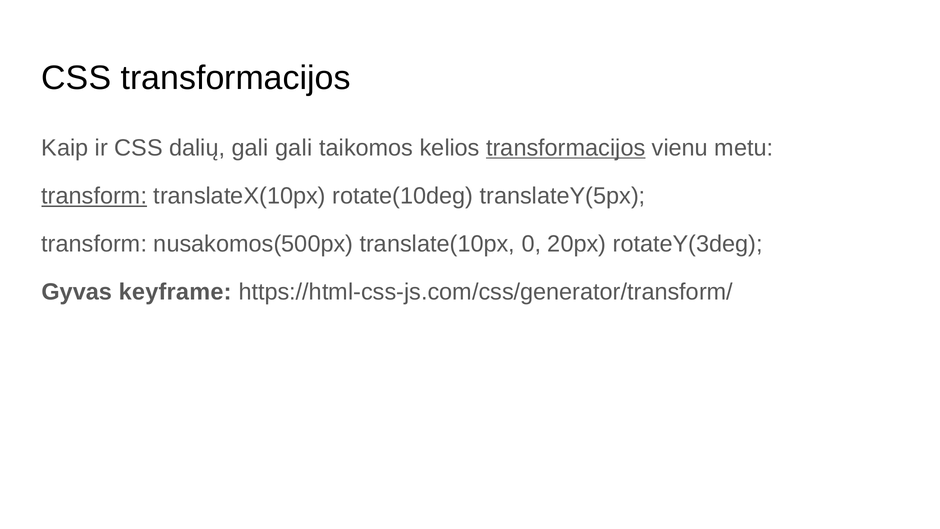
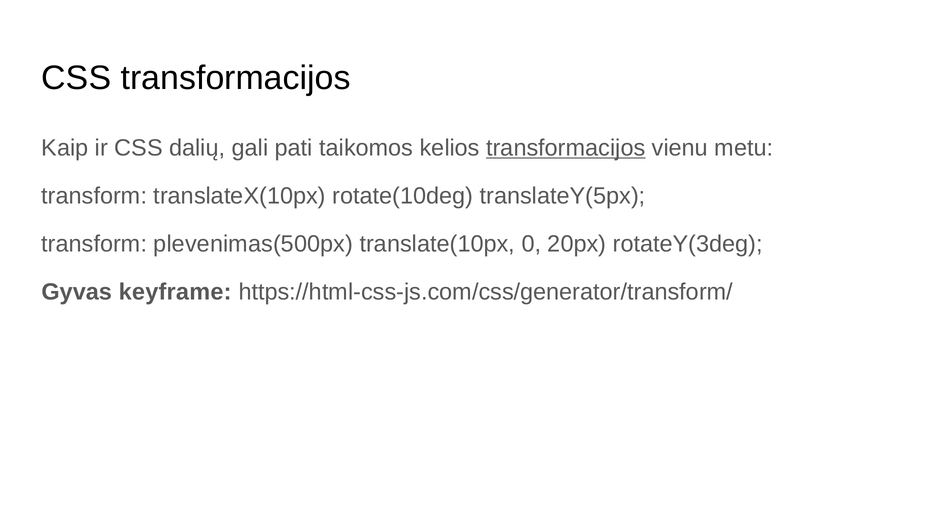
gali gali: gali -> pati
transform at (94, 196) underline: present -> none
nusakomos(500px: nusakomos(500px -> plevenimas(500px
